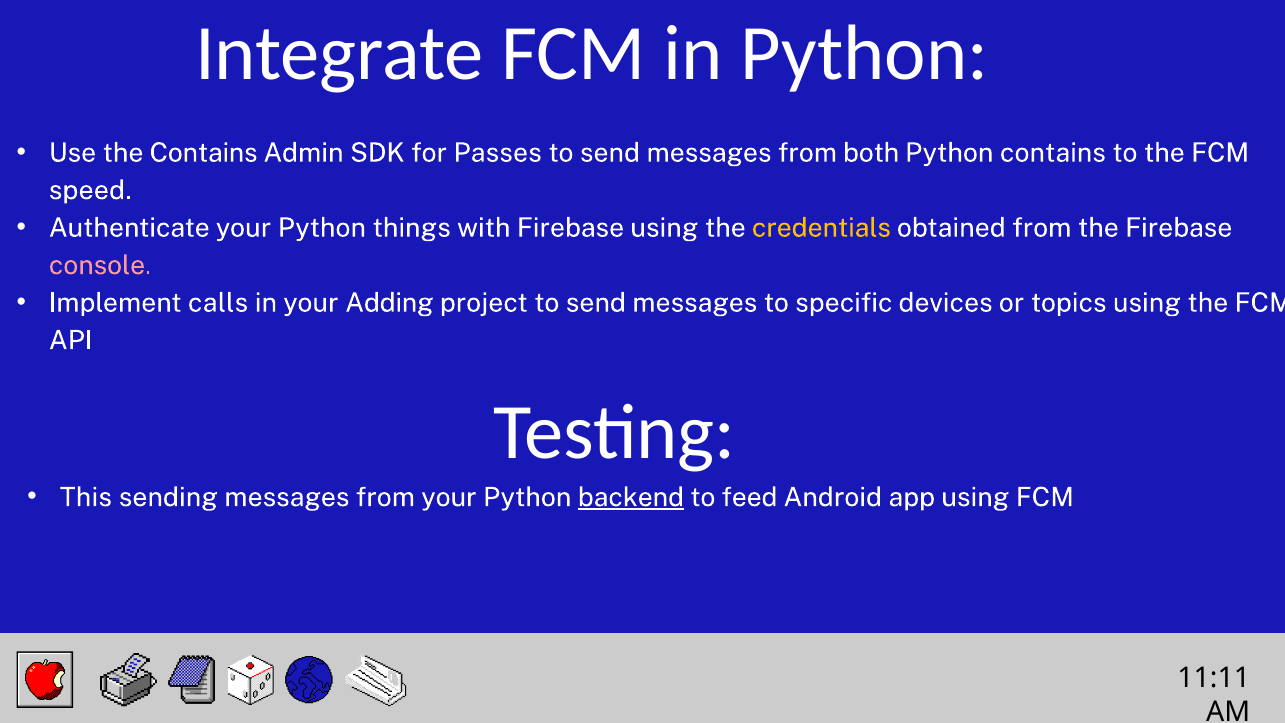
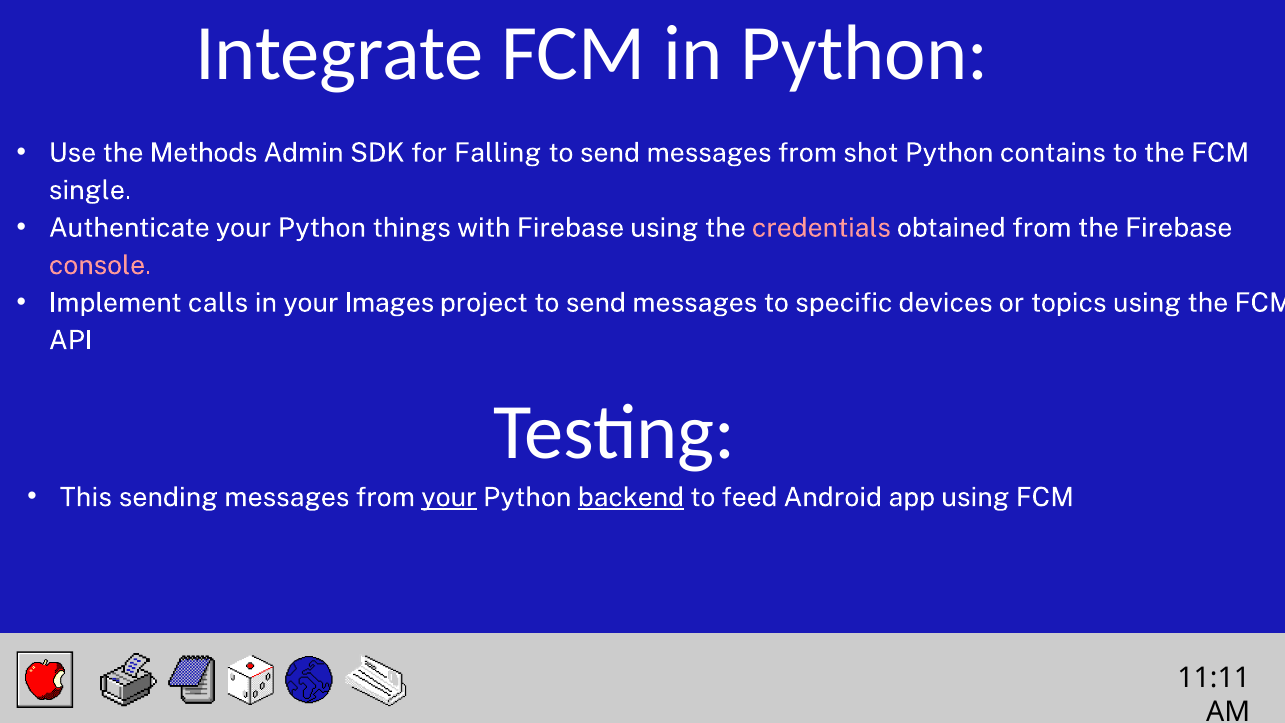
the Contains: Contains -> Methods
Passes: Passes -> Falling
both: both -> shot
speed: speed -> single
credentials colour: yellow -> pink
Adding: Adding -> Images
your at (449, 497) underline: none -> present
